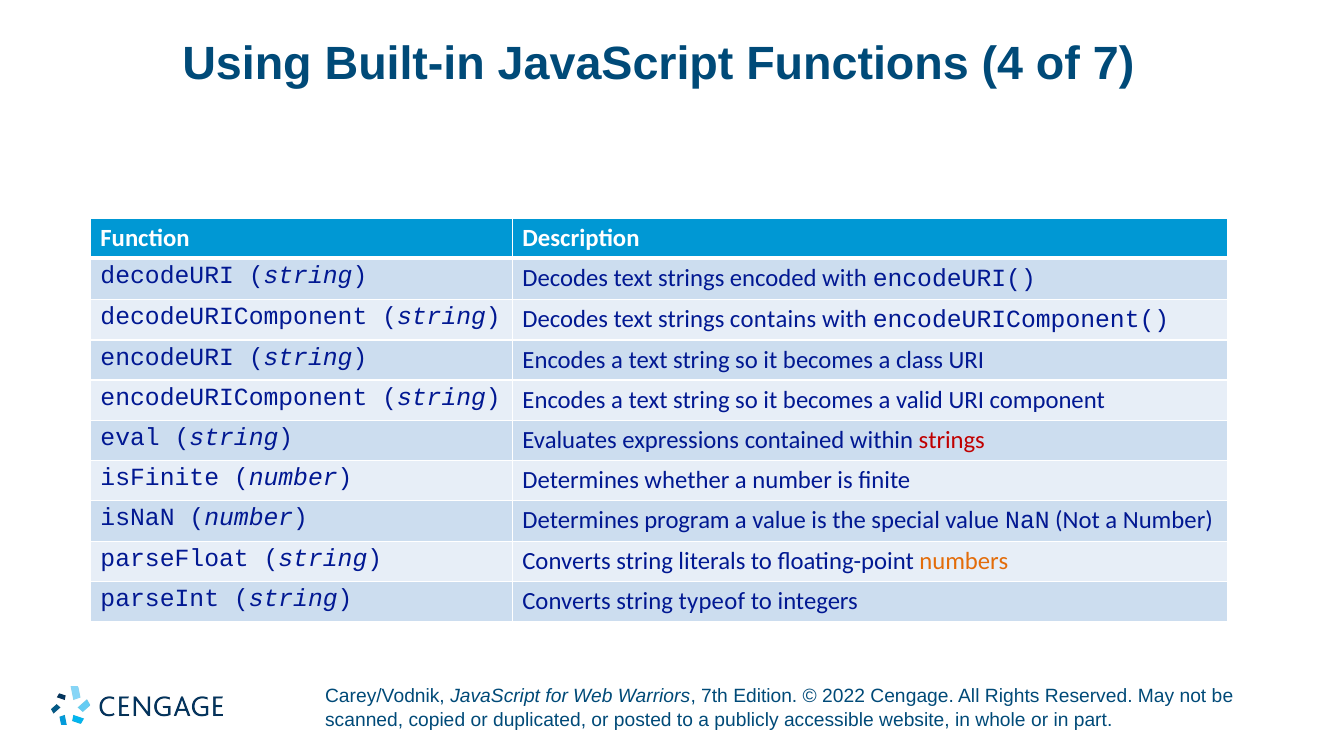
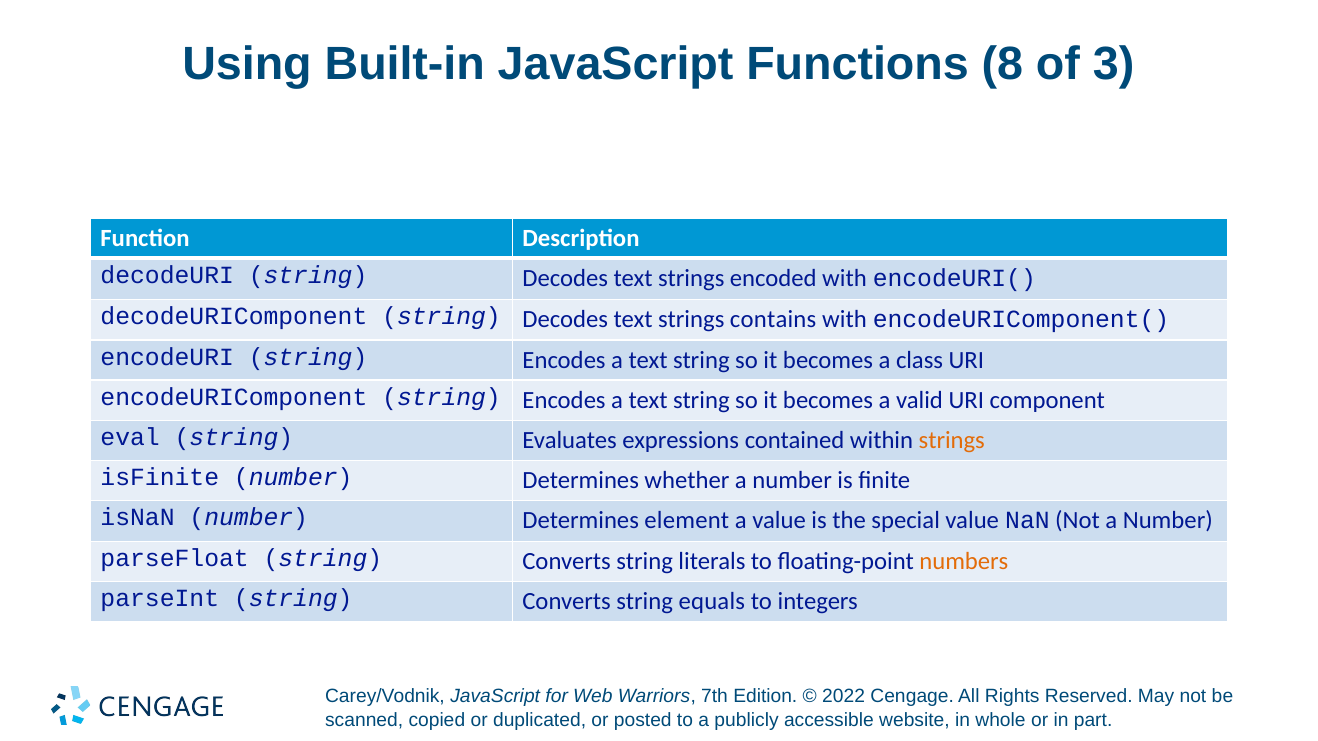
4: 4 -> 8
7: 7 -> 3
strings at (952, 441) colour: red -> orange
program: program -> element
typeof: typeof -> equals
